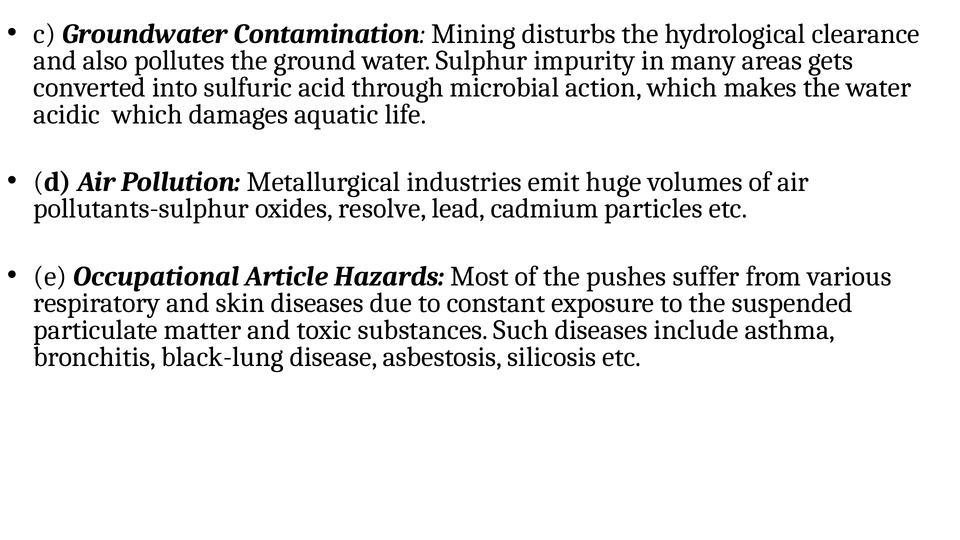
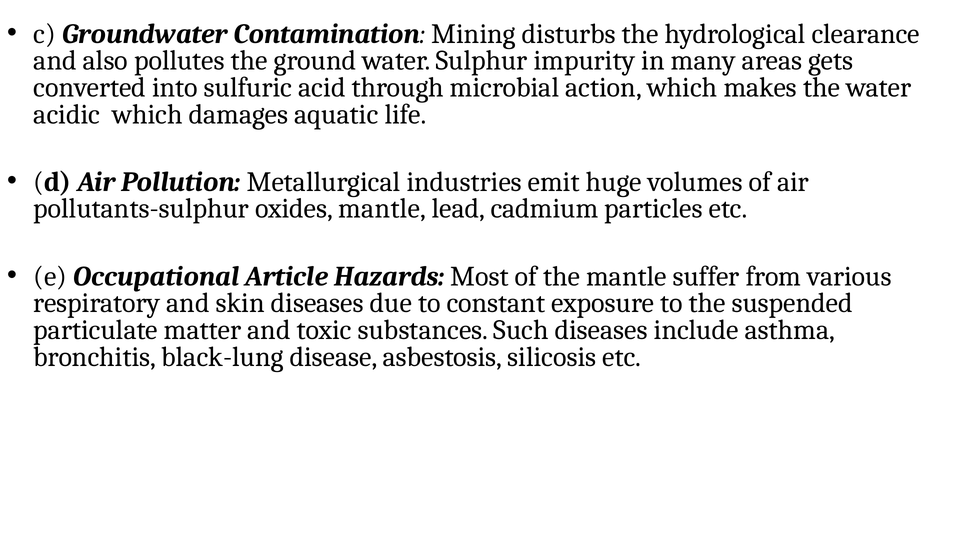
oxides resolve: resolve -> mantle
the pushes: pushes -> mantle
